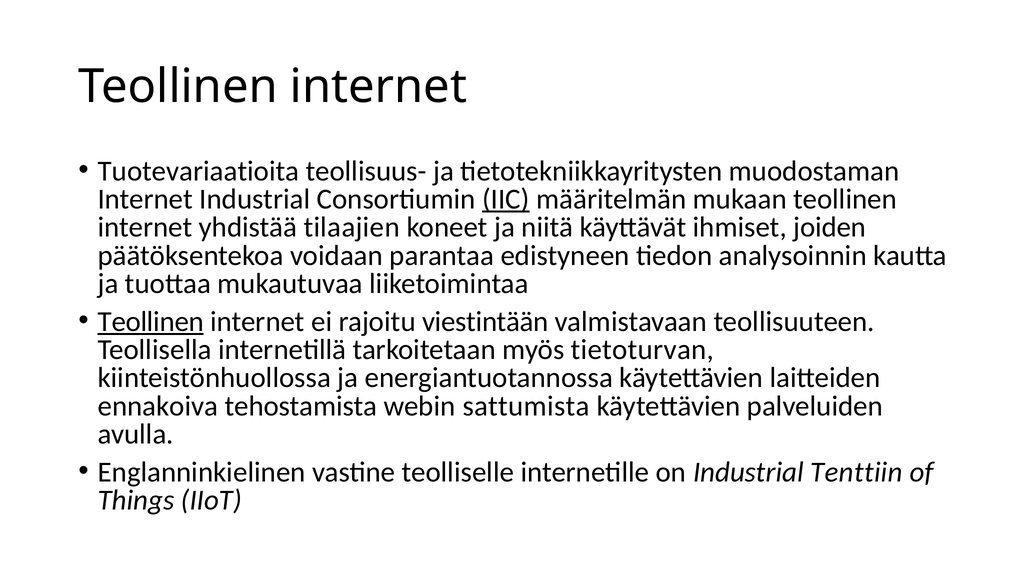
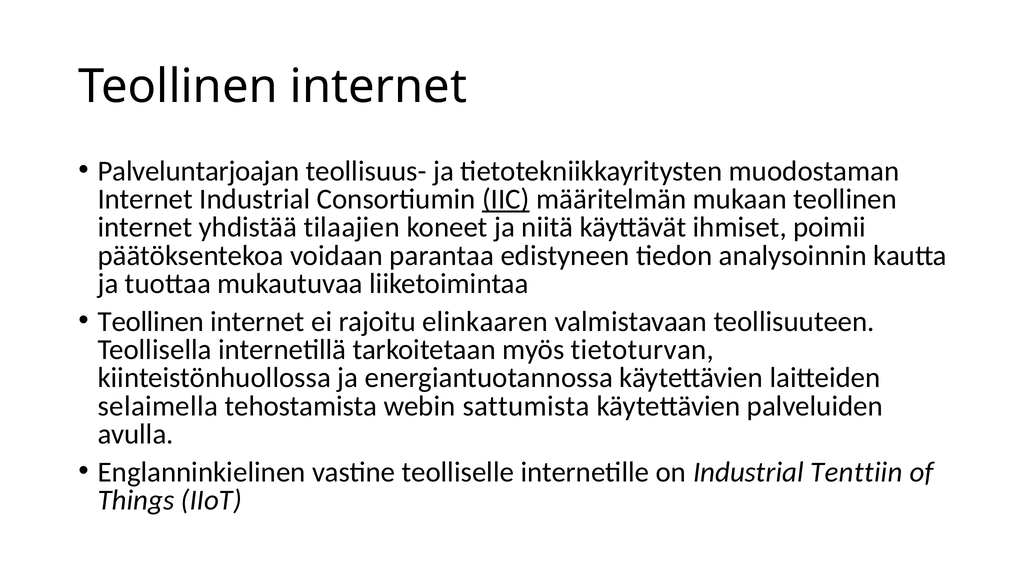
Tuotevariaatioita: Tuotevariaatioita -> Palveluntarjoajan
joiden: joiden -> poimii
Teollinen at (151, 321) underline: present -> none
viestintään: viestintään -> elinkaaren
ennakoiva: ennakoiva -> selaimella
